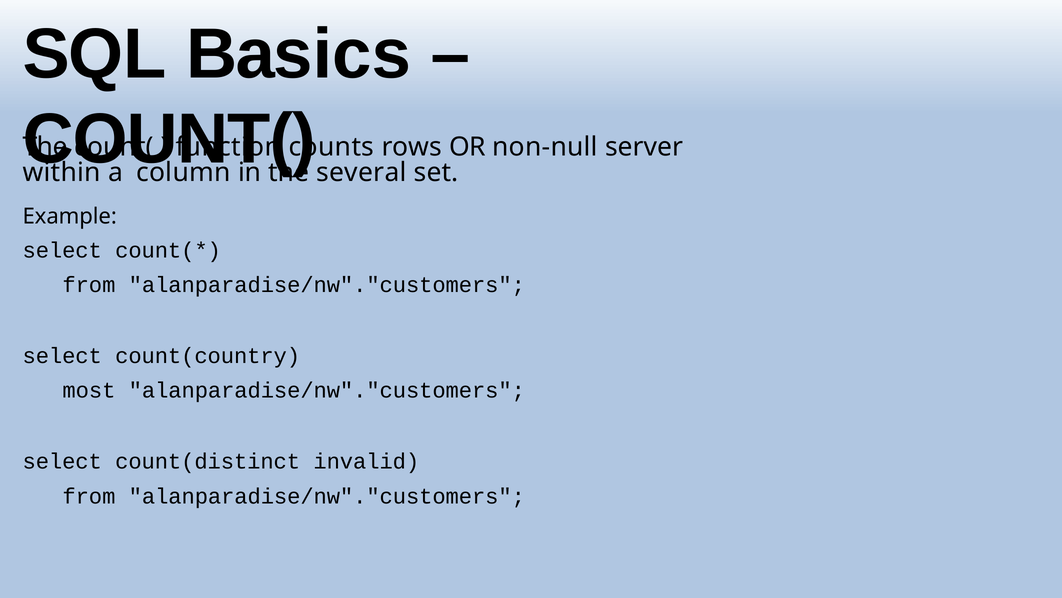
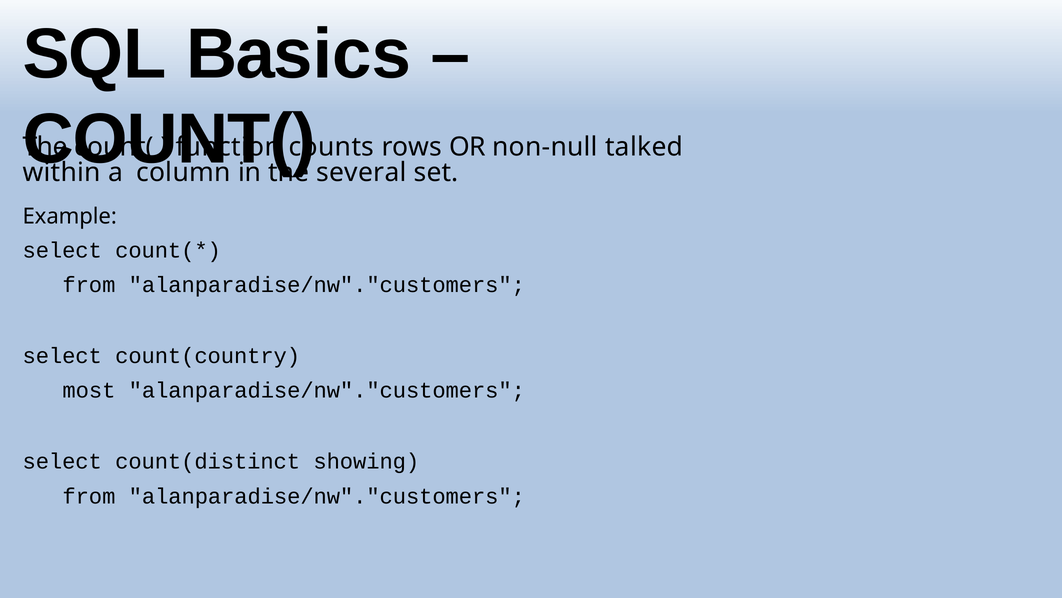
server: server -> talked
invalid: invalid -> showing
